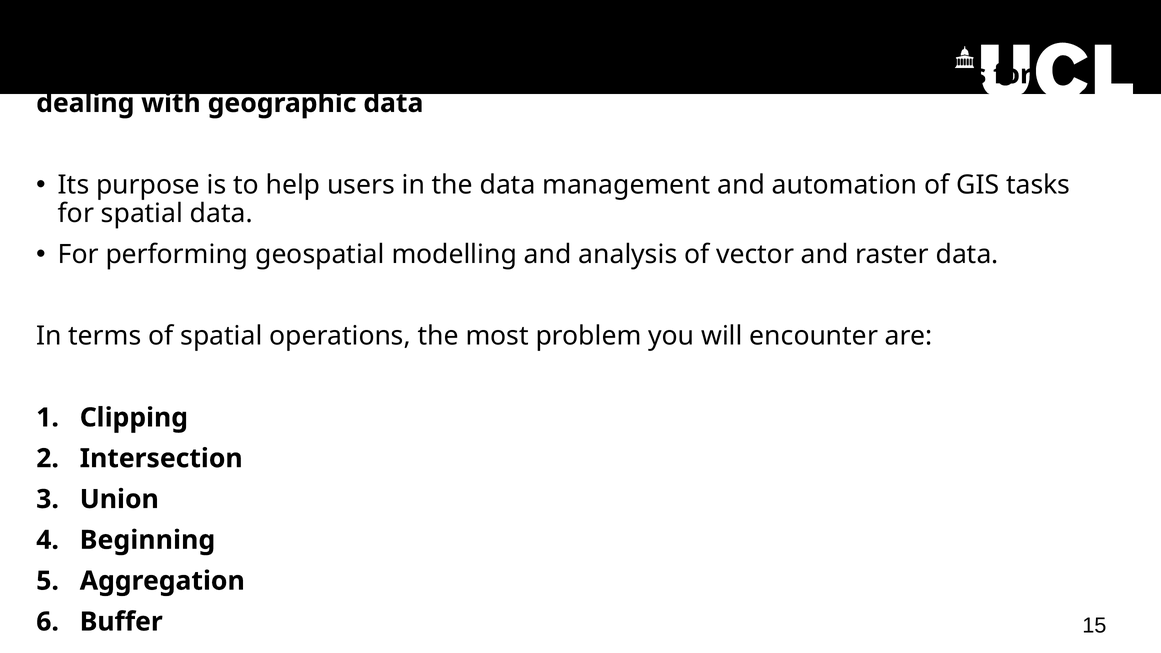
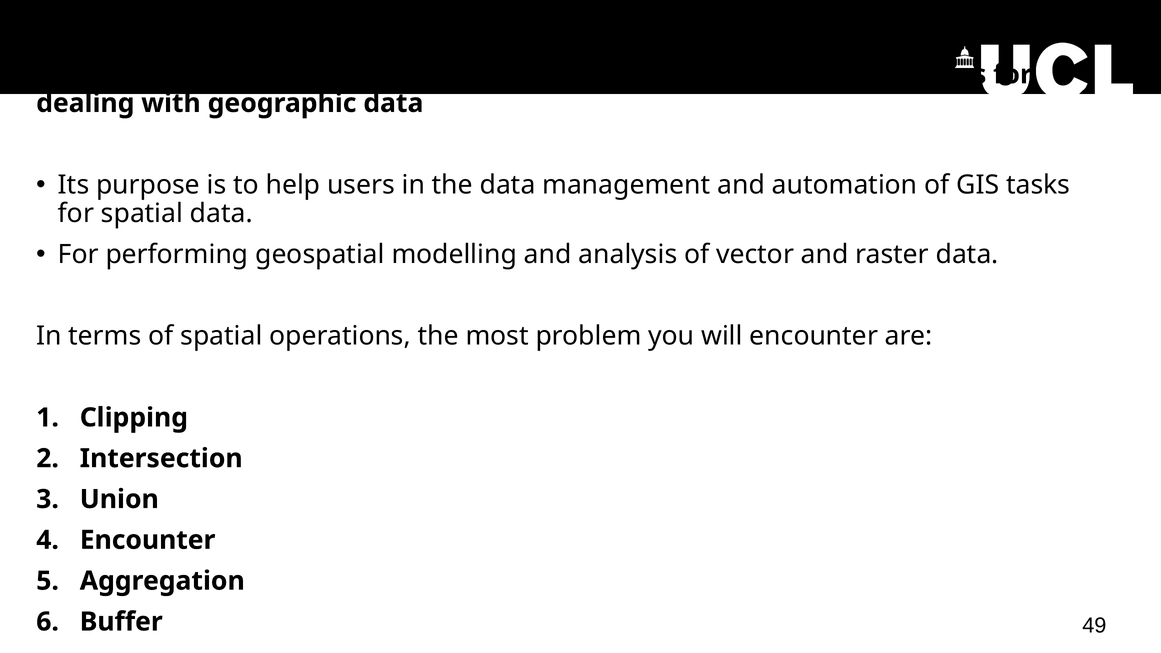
Beginning at (147, 540): Beginning -> Encounter
15: 15 -> 49
